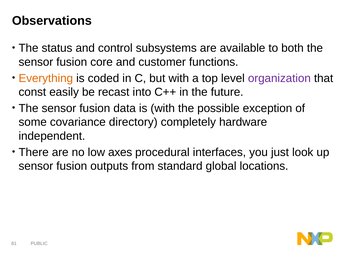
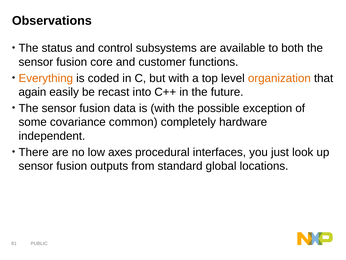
organization colour: purple -> orange
const: const -> again
directory: directory -> common
